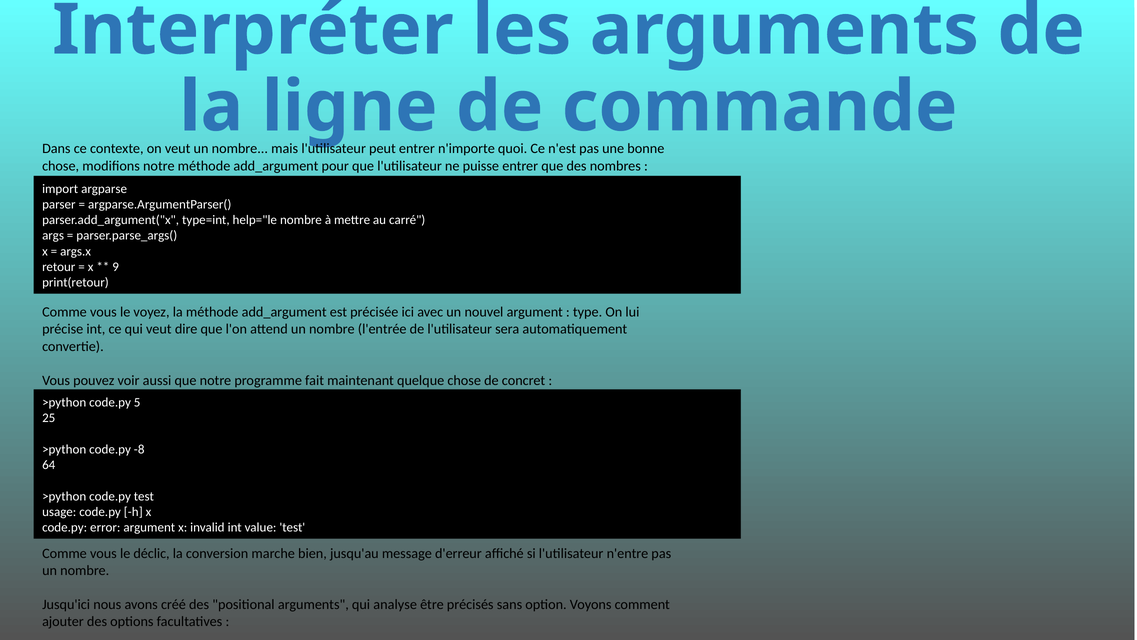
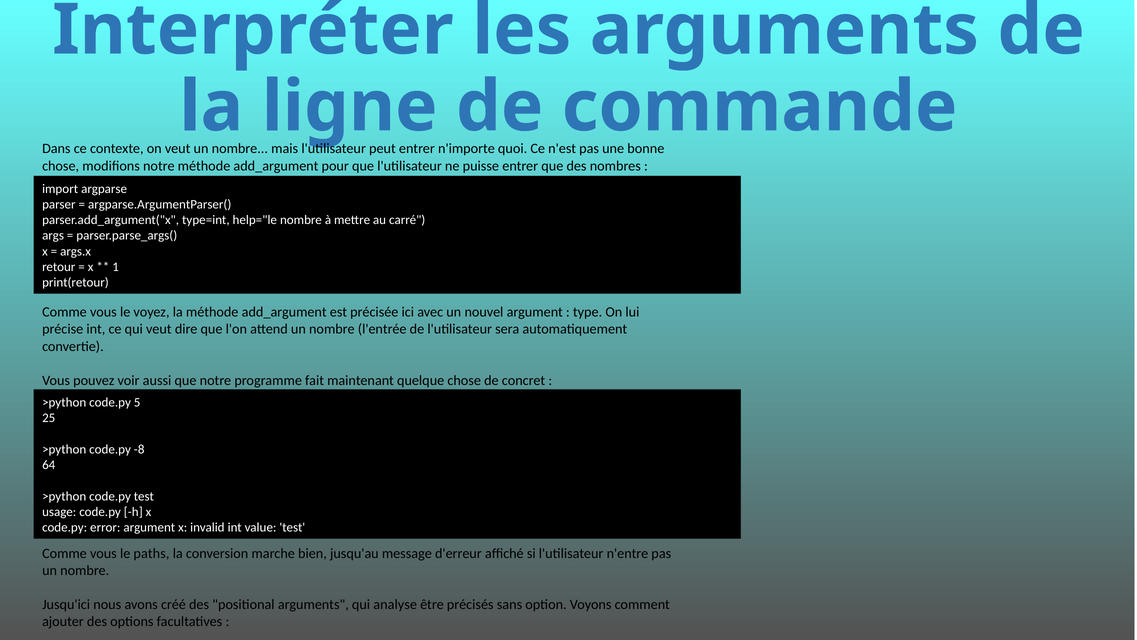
9: 9 -> 1
déclic: déclic -> paths
